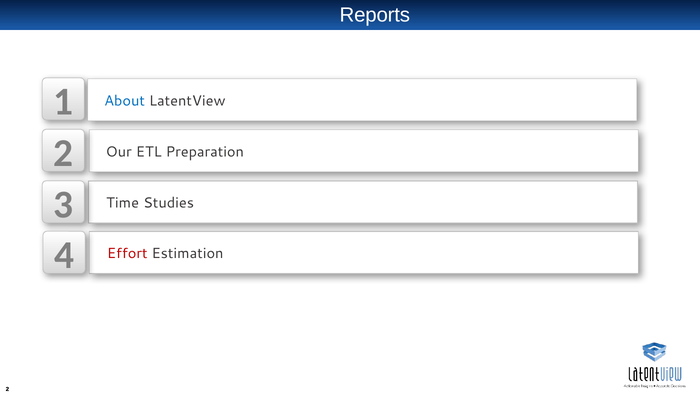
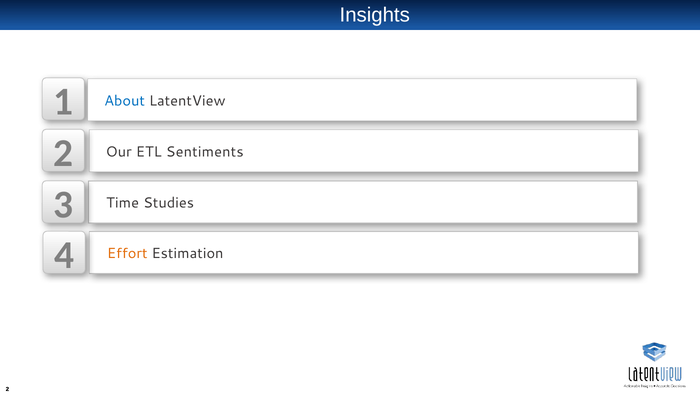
Reports: Reports -> Insights
Preparation: Preparation -> Sentiments
Effort colour: red -> orange
